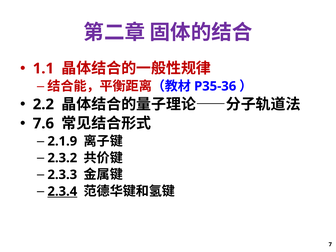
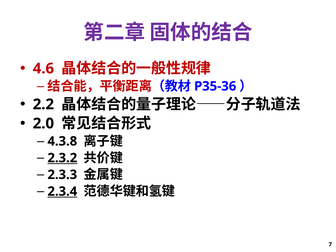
1.1: 1.1 -> 4.6
7.6: 7.6 -> 2.0
2.1.9: 2.1.9 -> 4.3.8
2.3.2 underline: none -> present
